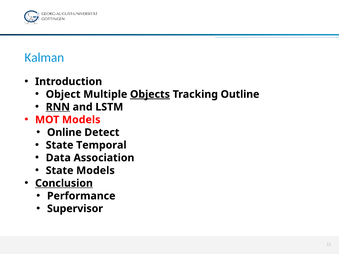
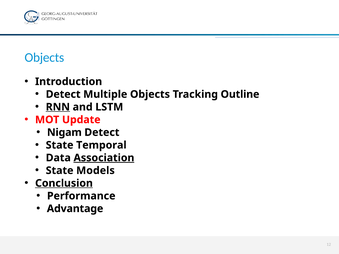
Kalman at (44, 58): Kalman -> Objects
Object at (63, 94): Object -> Detect
Objects at (150, 94) underline: present -> none
MOT Models: Models -> Update
Online: Online -> Nigam
Association underline: none -> present
Supervisor: Supervisor -> Advantage
